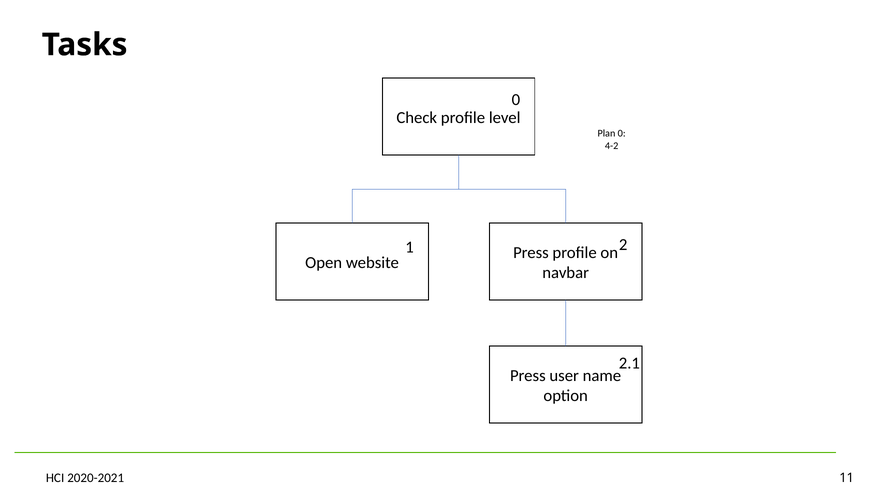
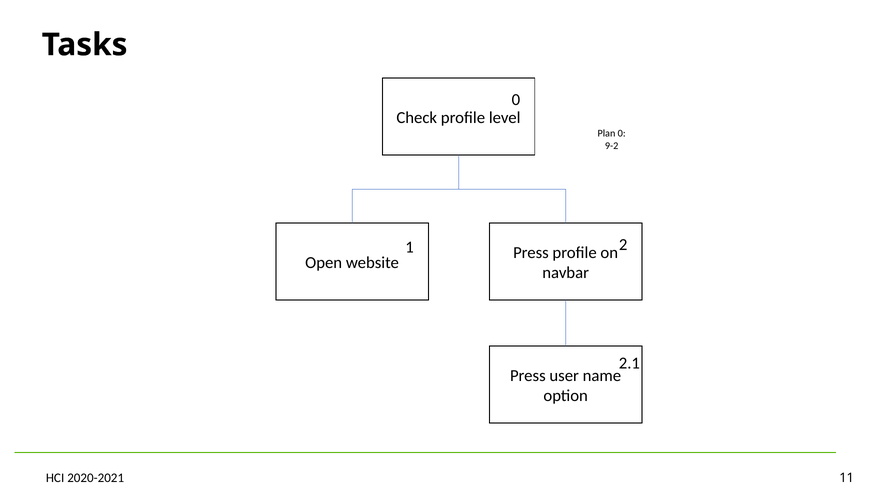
4-2: 4-2 -> 9-2
